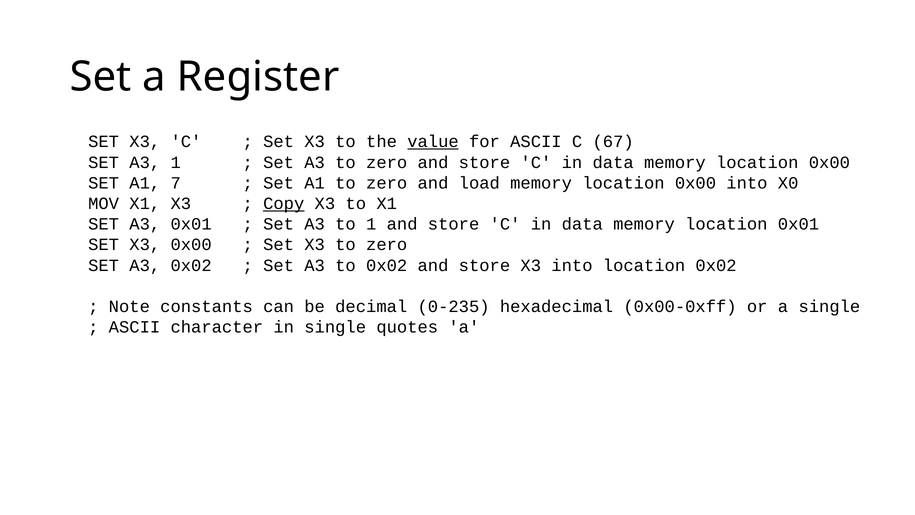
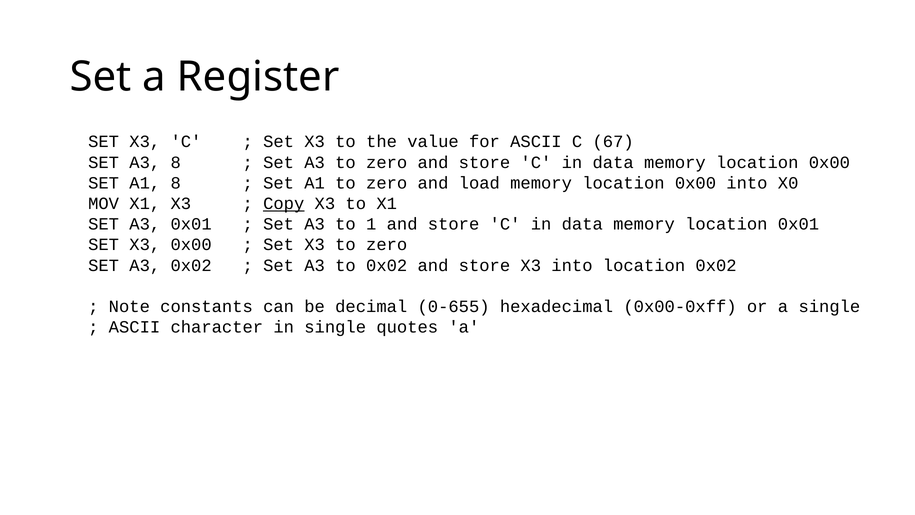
value underline: present -> none
A3 1: 1 -> 8
A1 7: 7 -> 8
0-235: 0-235 -> 0-655
